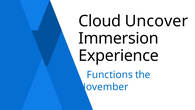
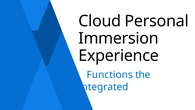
Uncover: Uncover -> Personal
November: November -> Integrated
